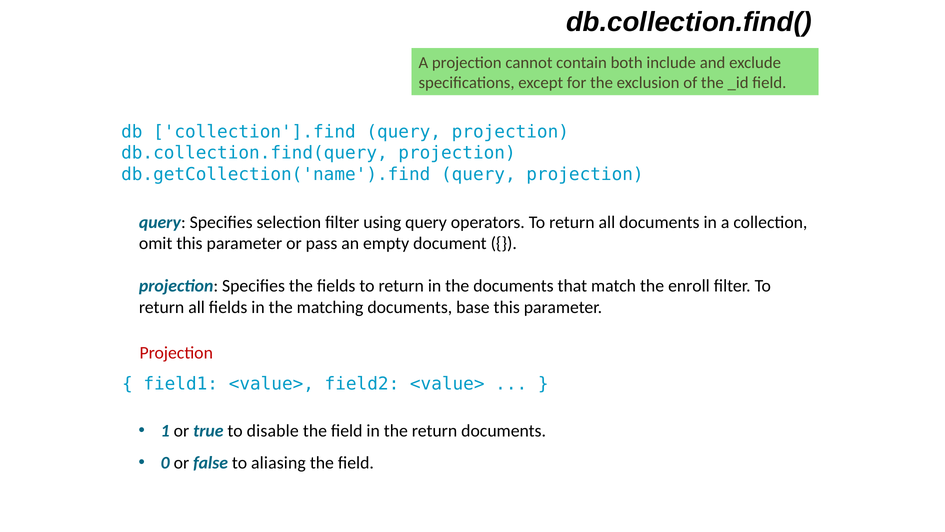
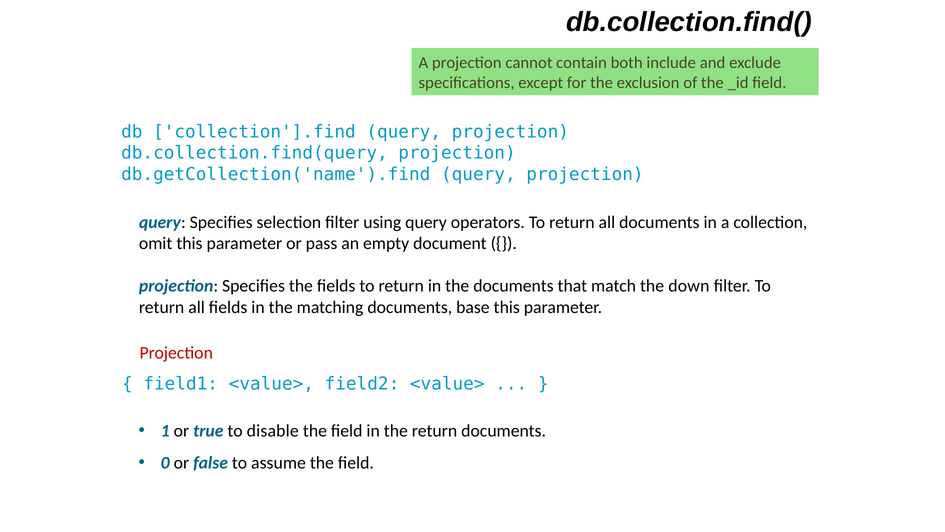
enroll: enroll -> down
aliasing: aliasing -> assume
